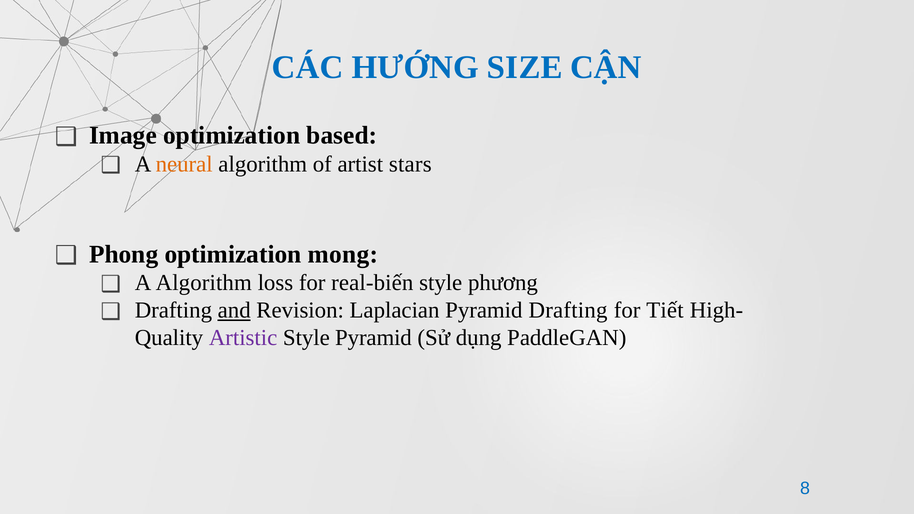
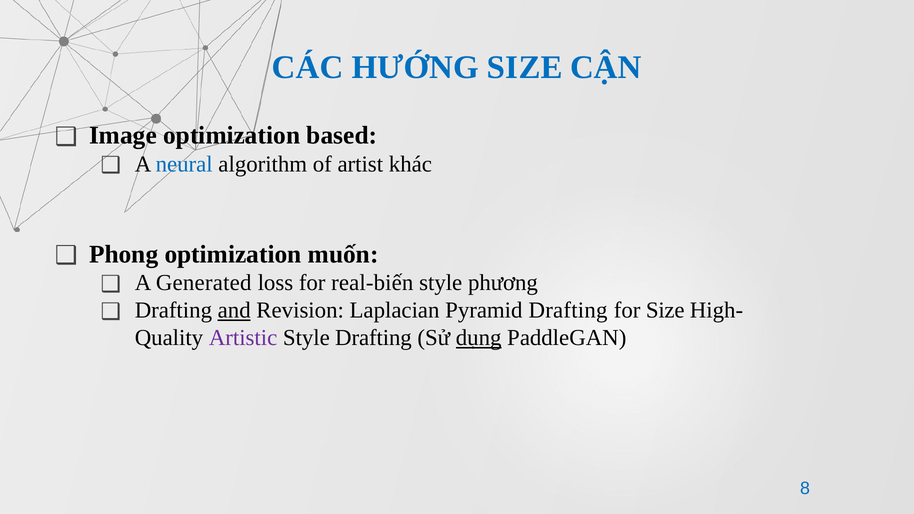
neural colour: orange -> blue
stars: stars -> khác
mong: mong -> muốn
A Algorithm: Algorithm -> Generated
for Tiết: Tiết -> Size
Style Pyramid: Pyramid -> Drafting
dụng underline: none -> present
